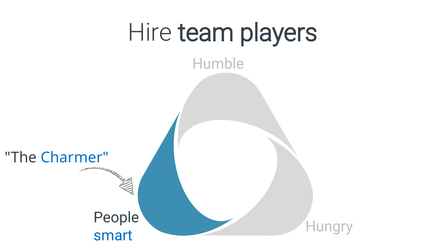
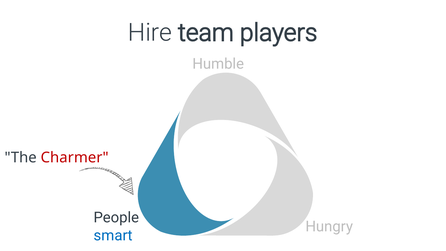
Charmer colour: blue -> red
